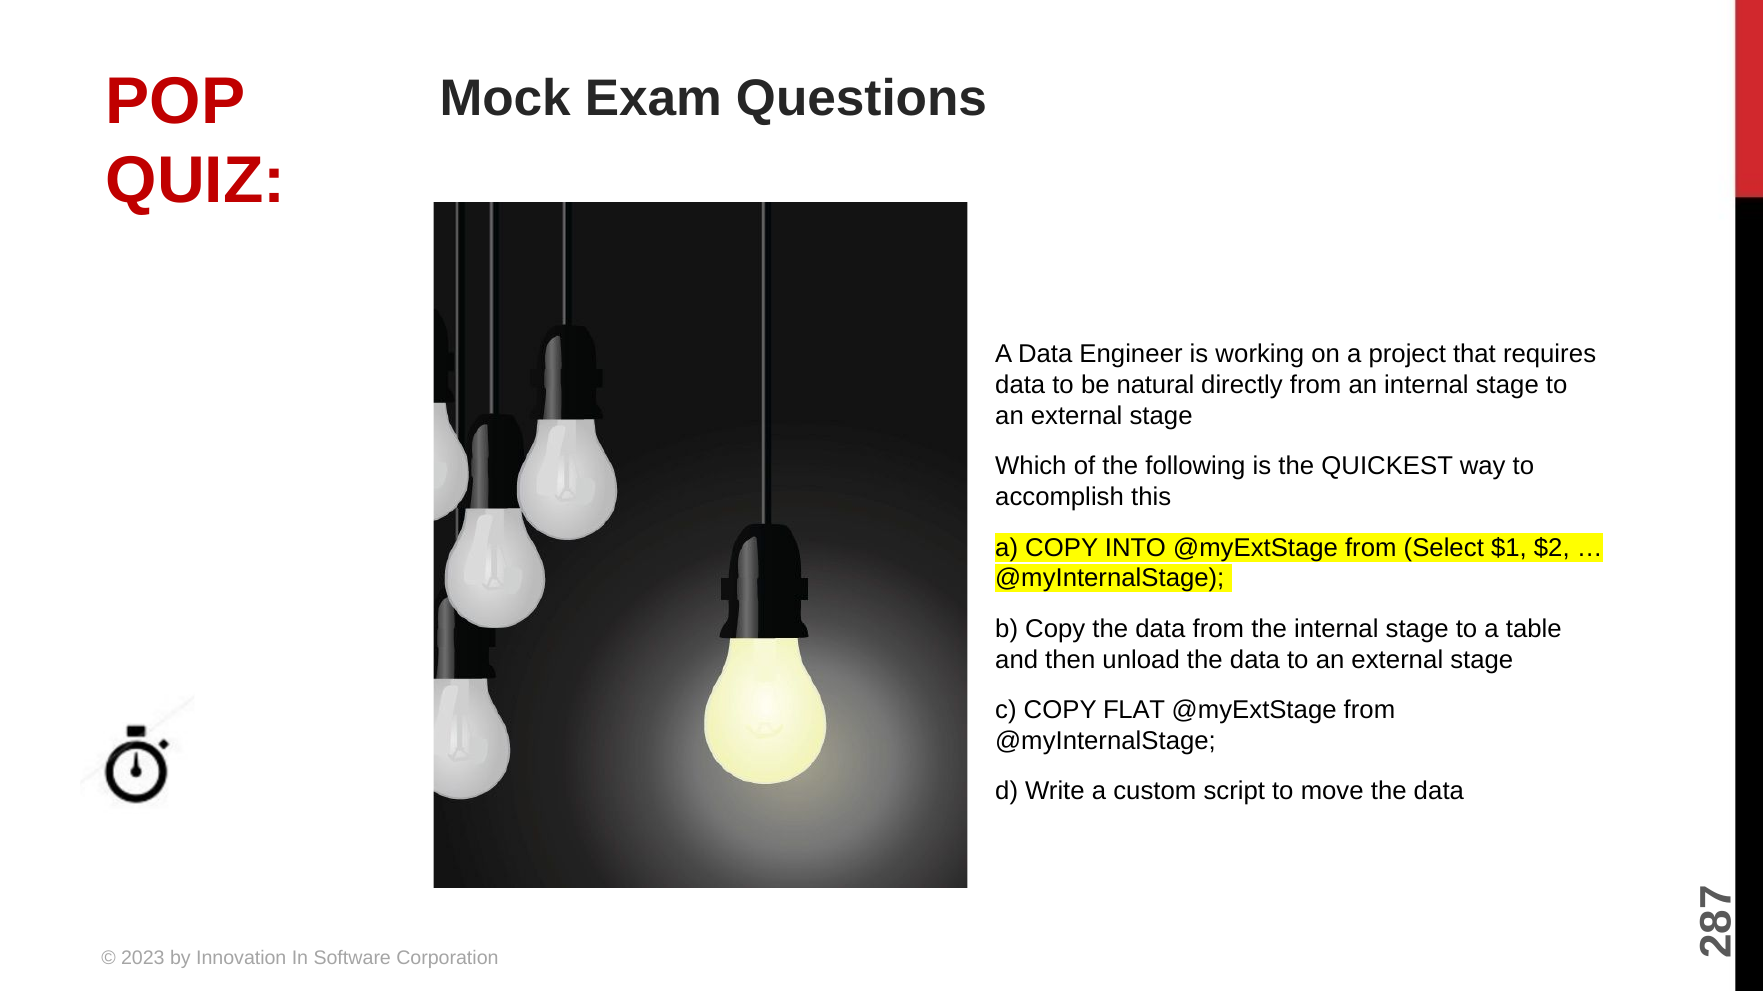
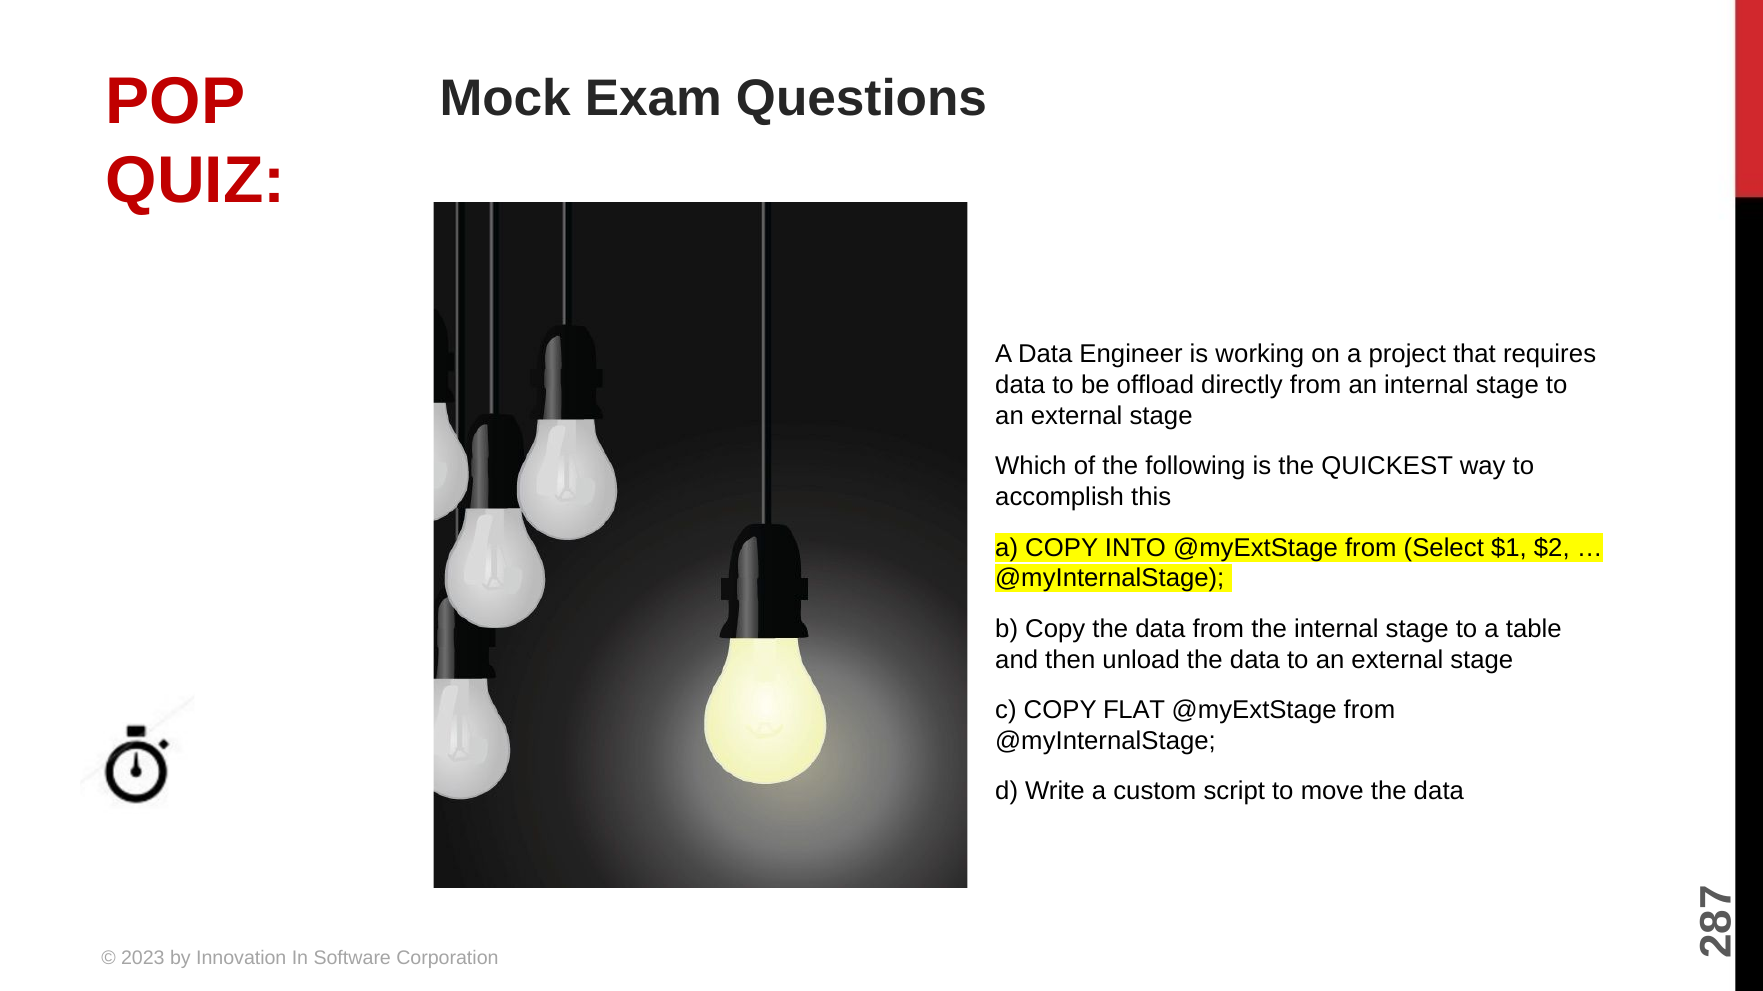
natural: natural -> offload
